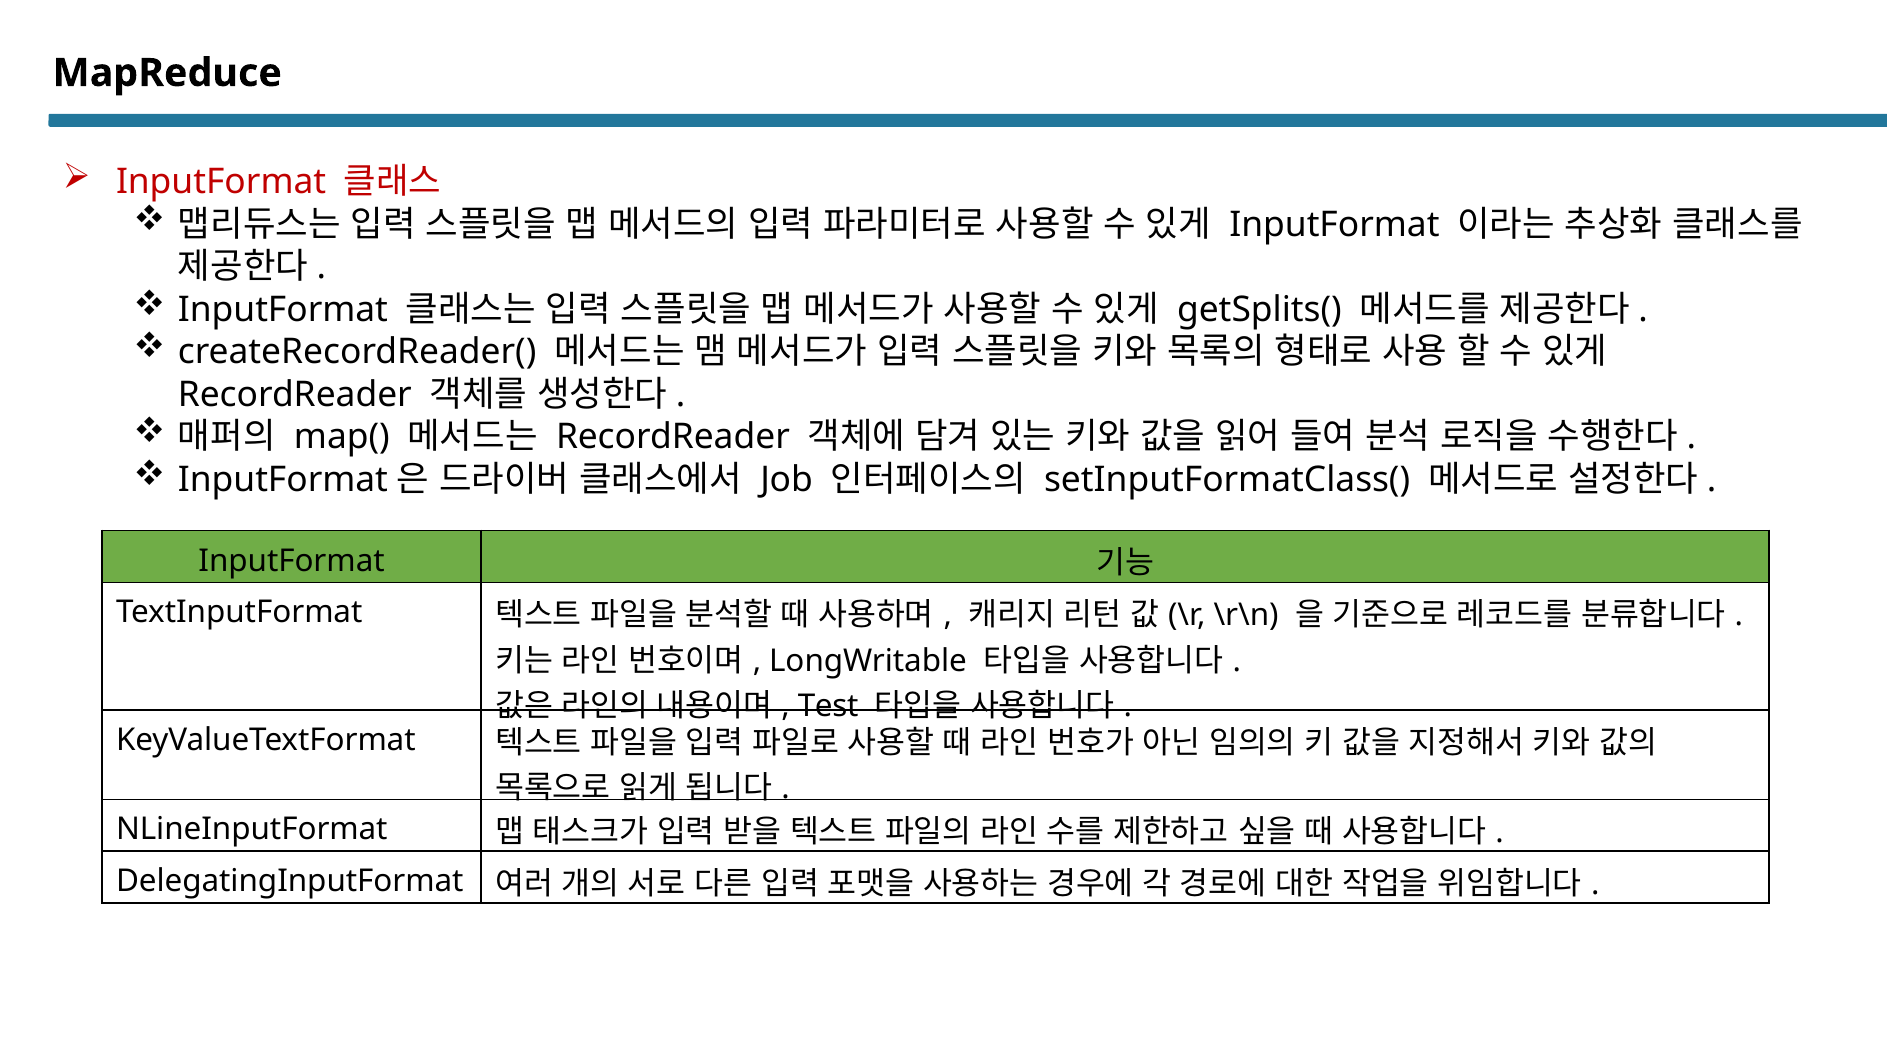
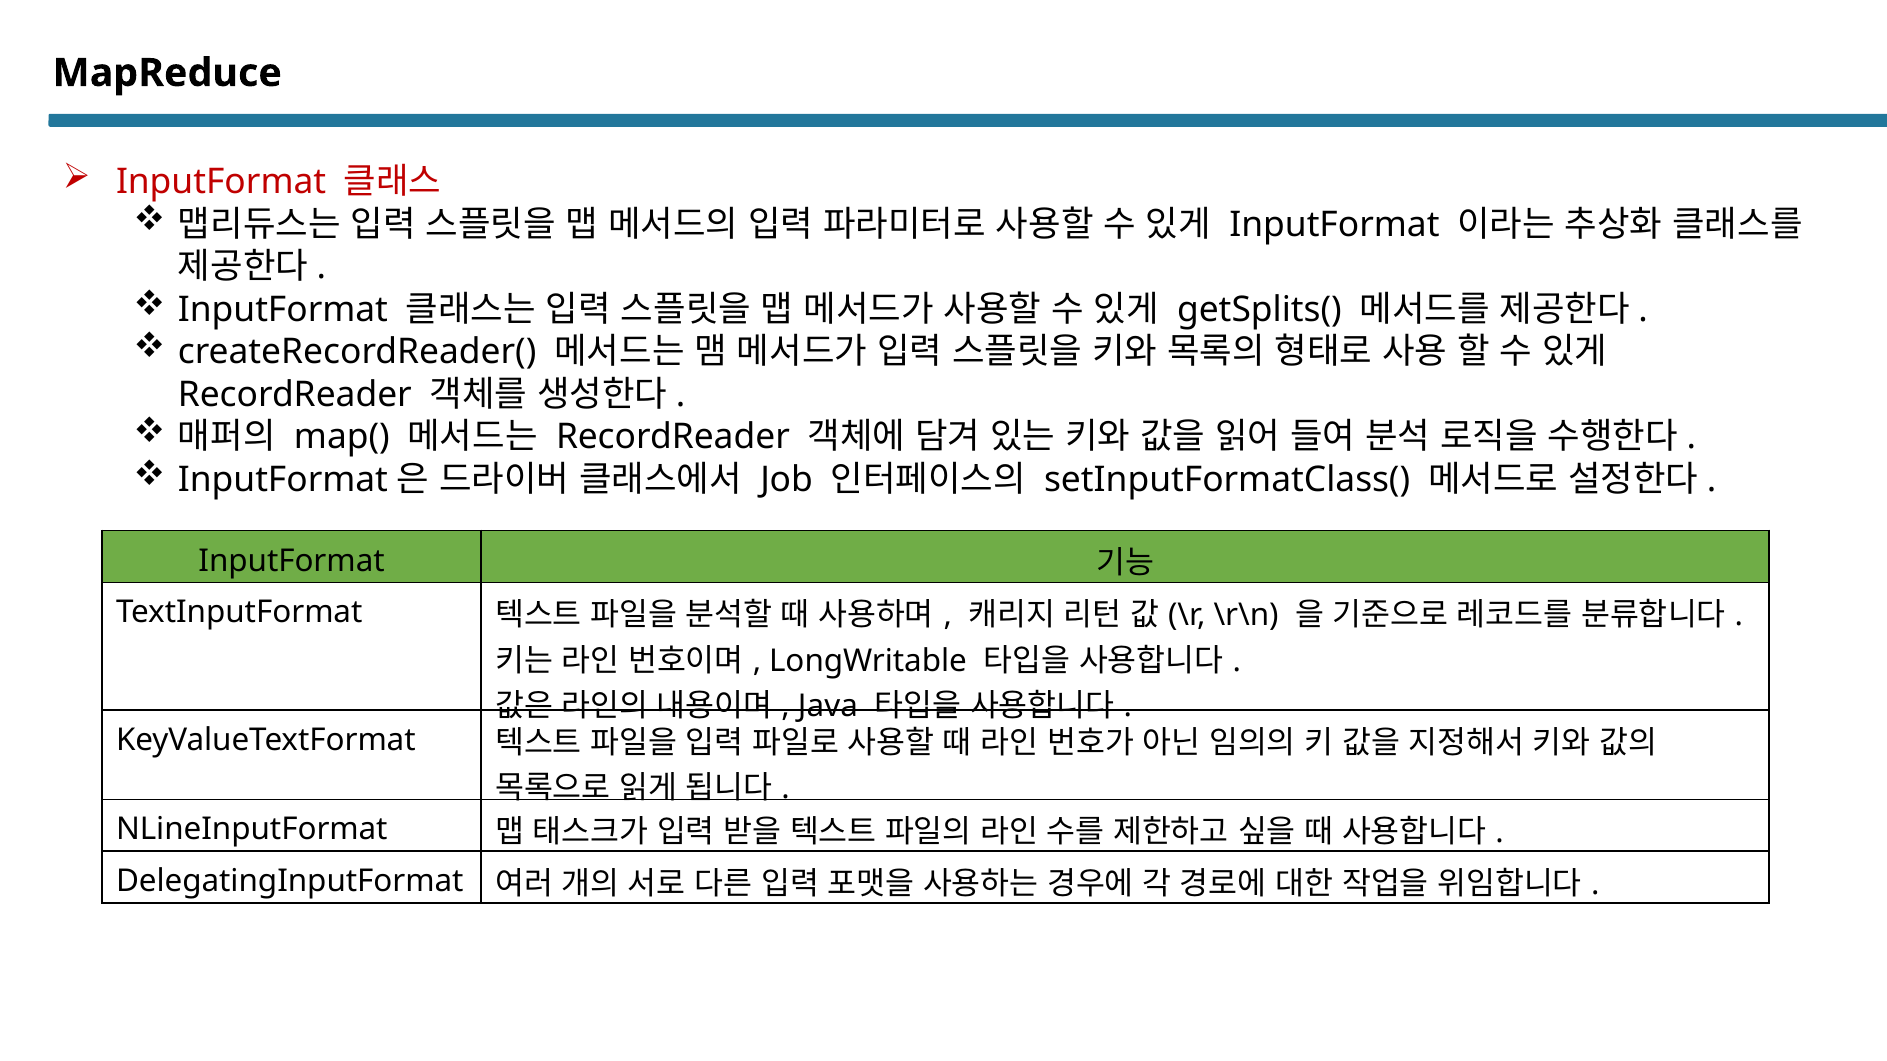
Test: Test -> Java
